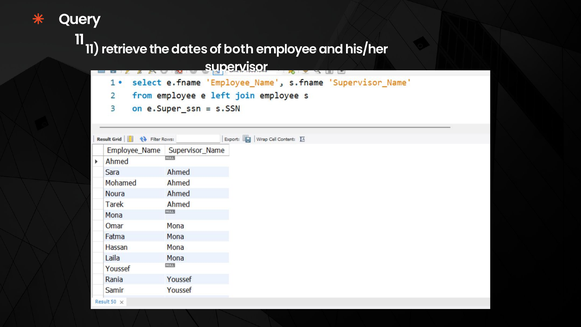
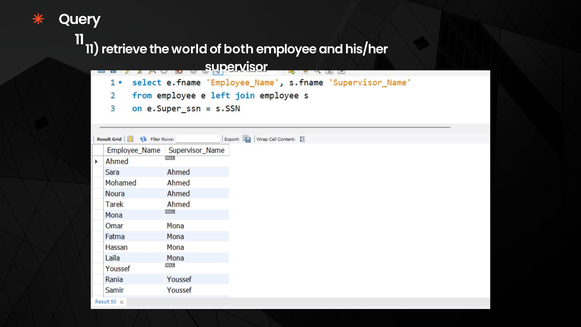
dates: dates -> world
